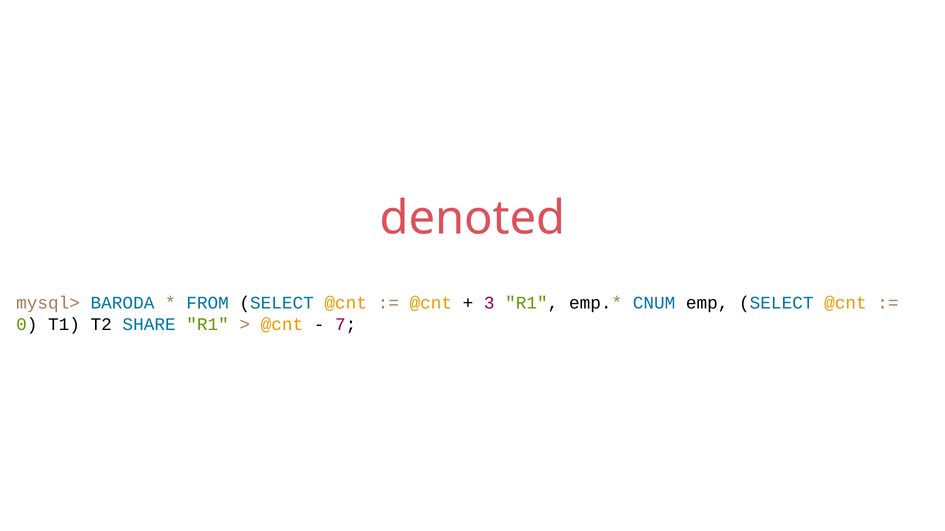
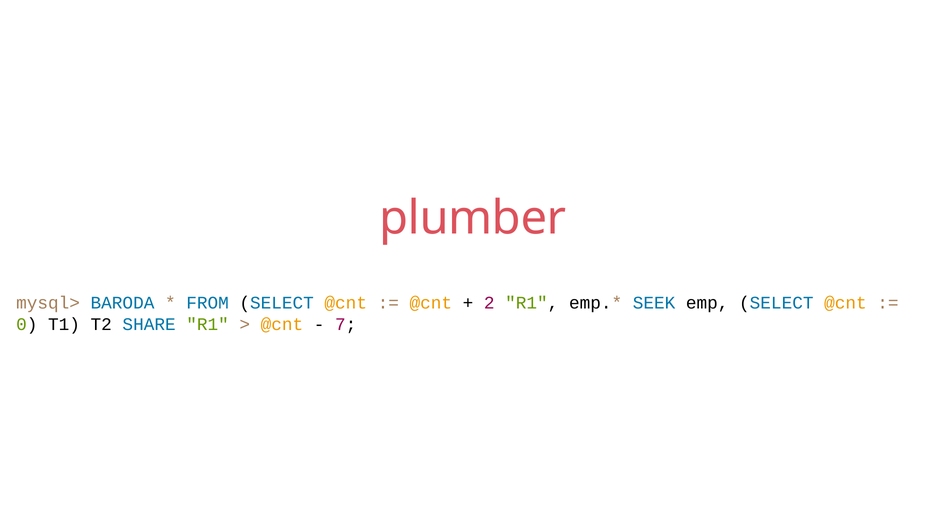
denoted: denoted -> plumber
3: 3 -> 2
CNUM: CNUM -> SEEK
